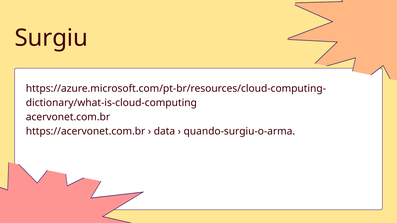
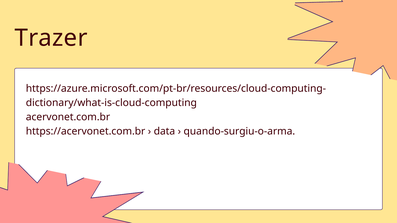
Surgiu: Surgiu -> Trazer
